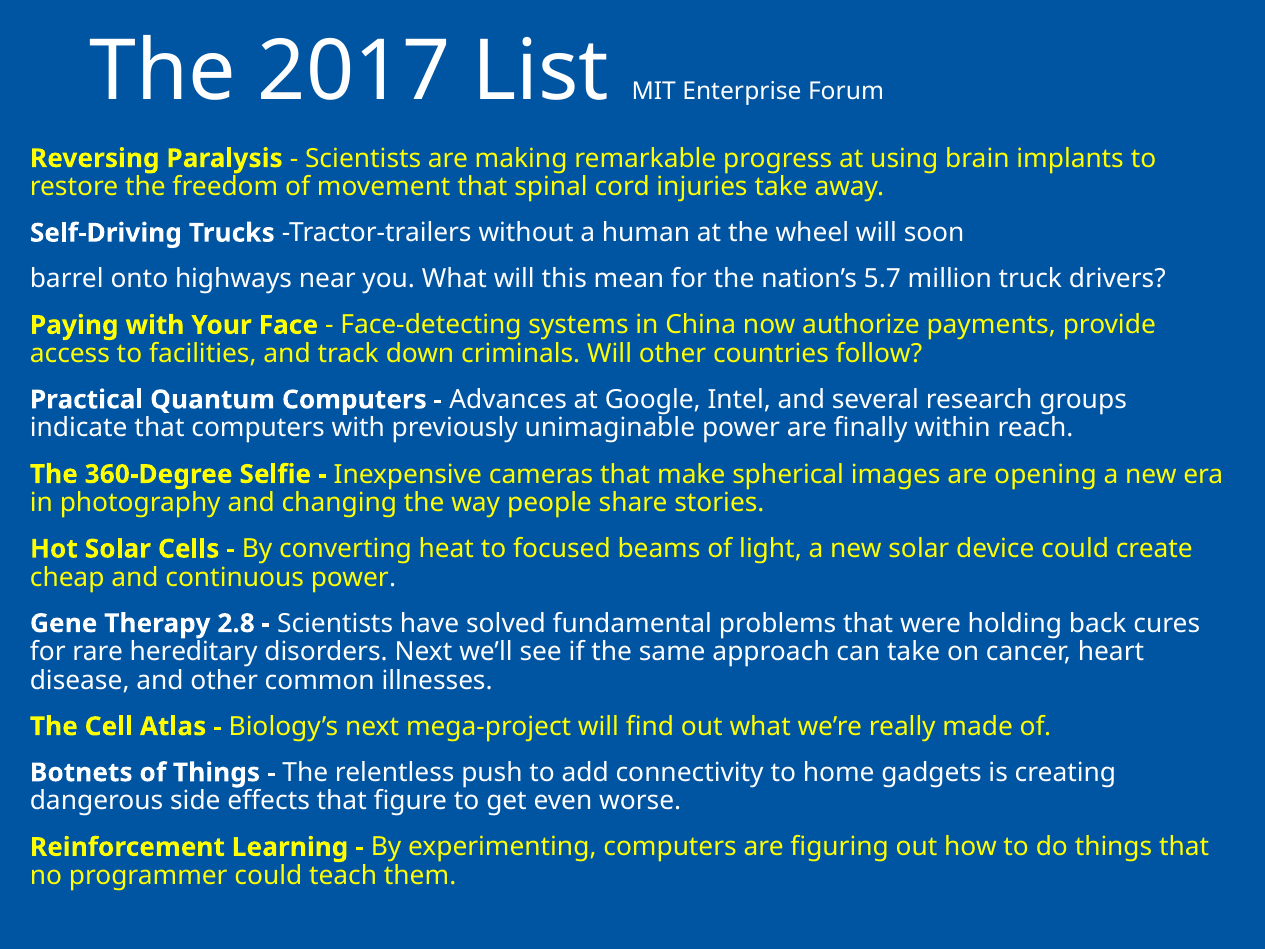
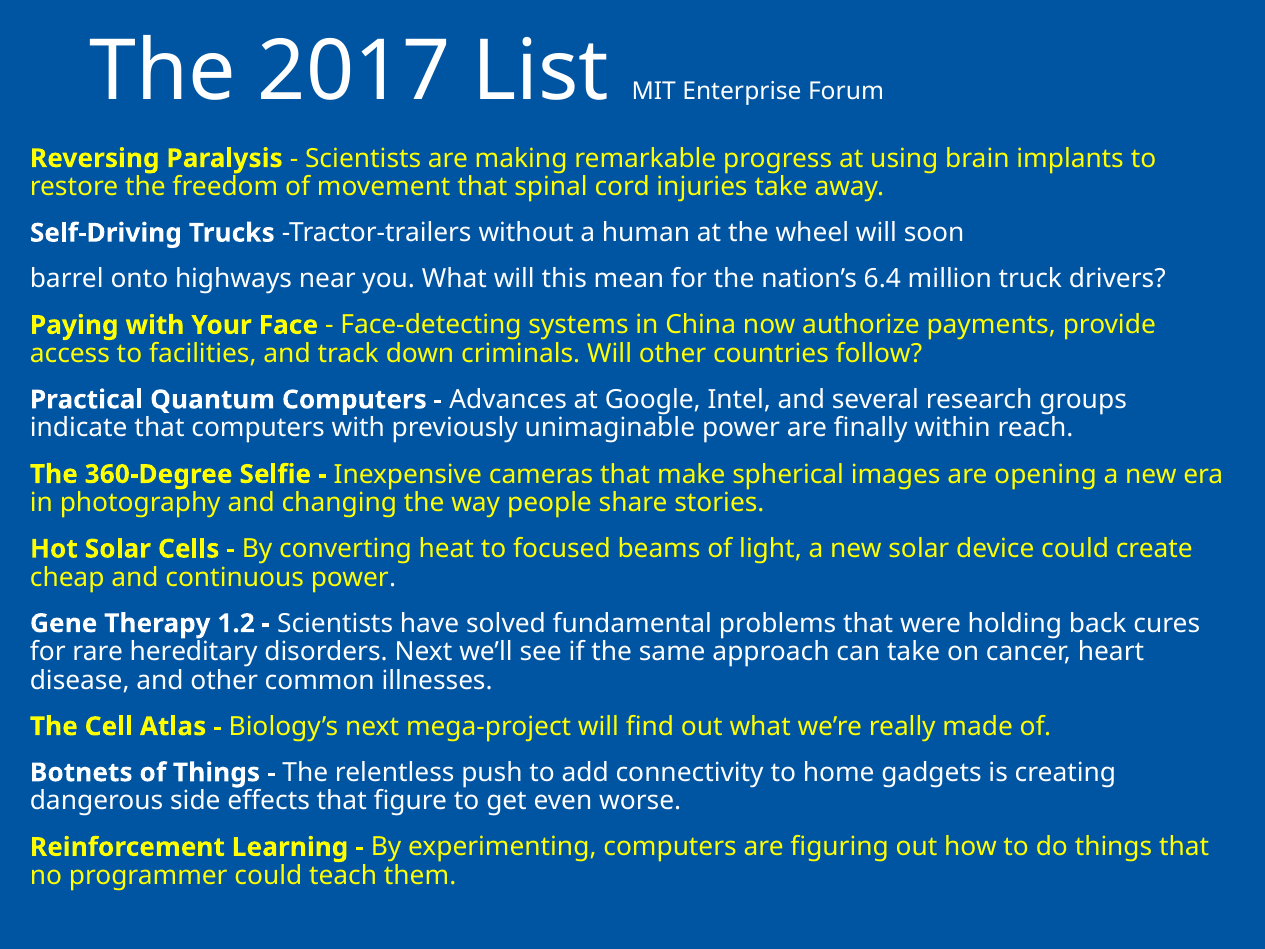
5.7: 5.7 -> 6.4
2.8: 2.8 -> 1.2
